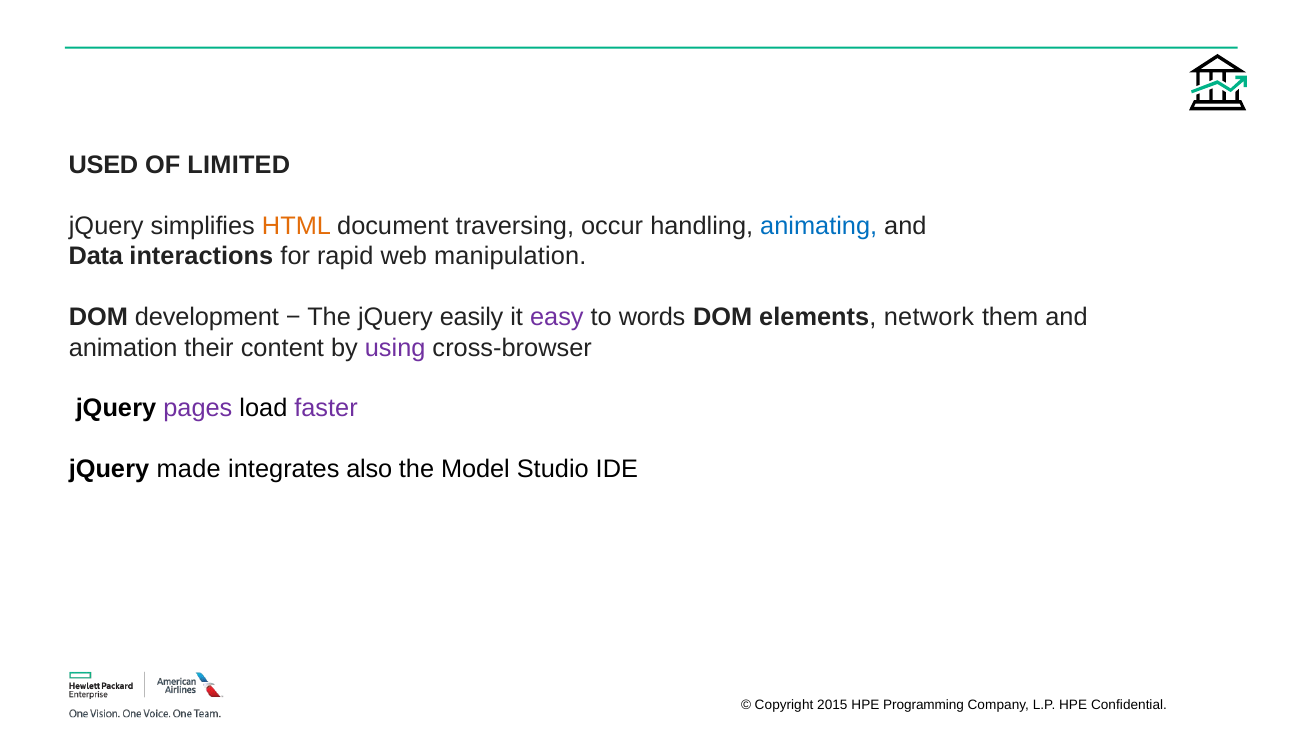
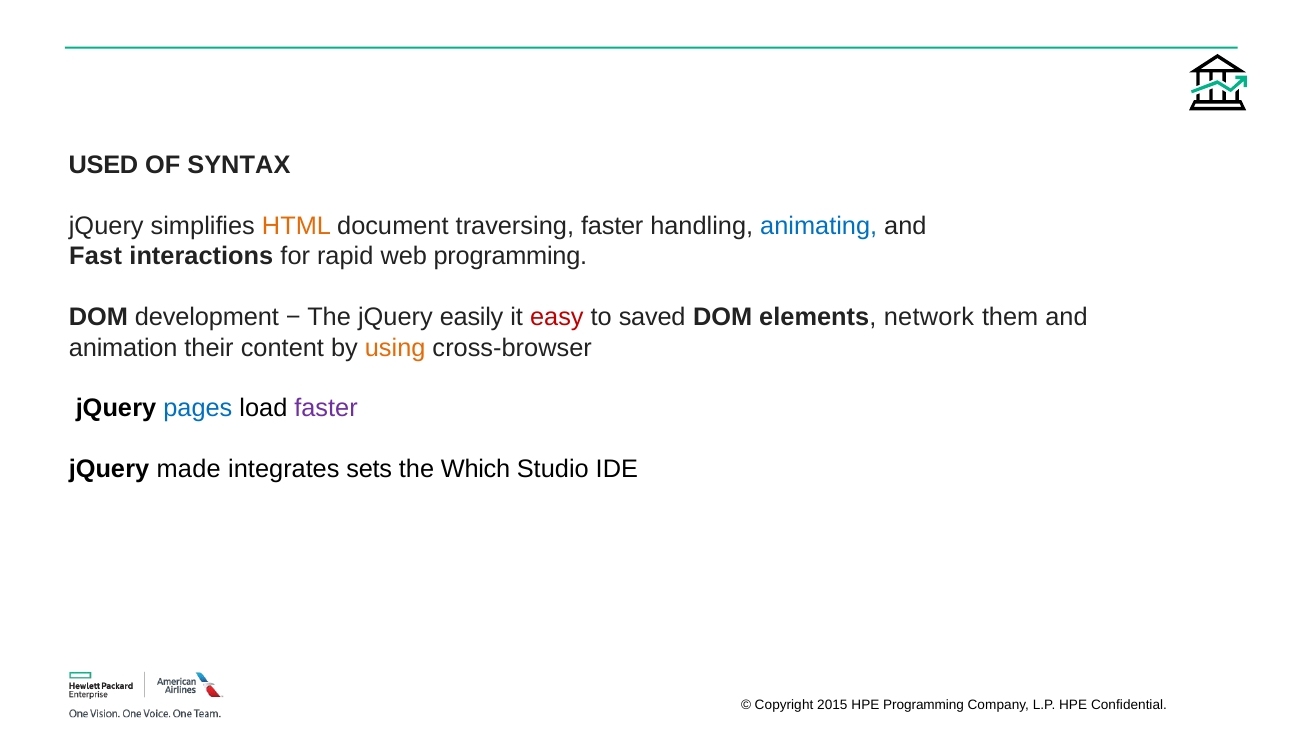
LIMITED: LIMITED -> SYNTAX
traversing occur: occur -> faster
Data: Data -> Fast
web manipulation: manipulation -> programming
easy colour: purple -> red
words: words -> saved
using colour: purple -> orange
pages colour: purple -> blue
also: also -> sets
Model: Model -> Which
